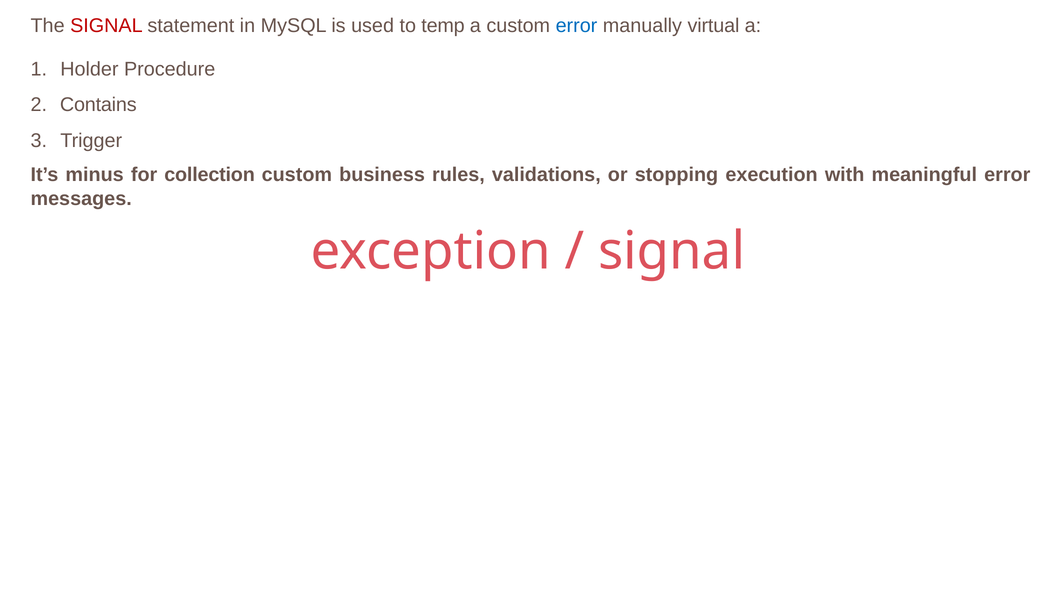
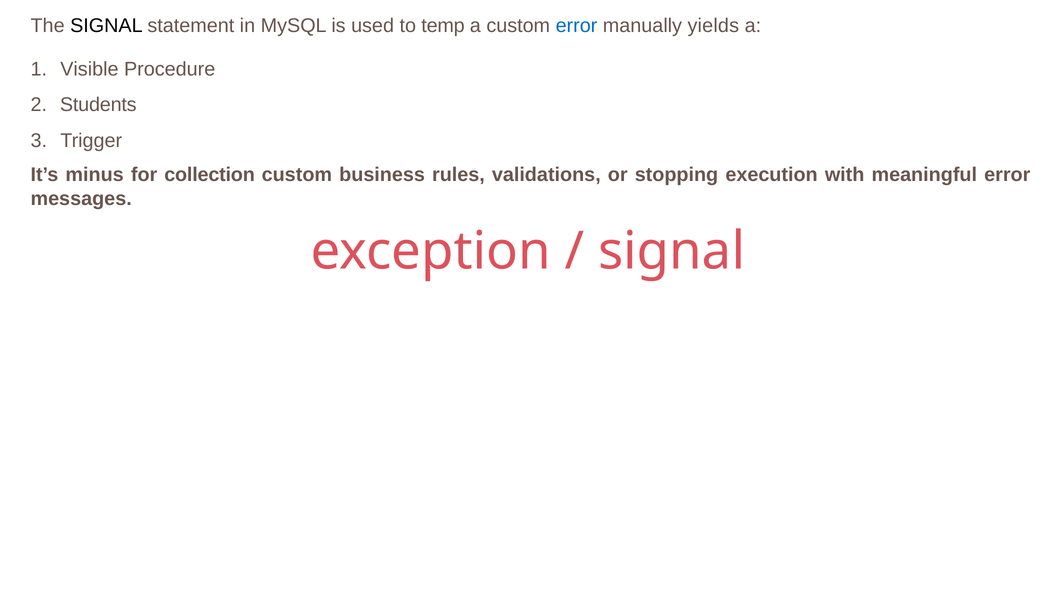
SIGNAL at (106, 26) colour: red -> black
virtual: virtual -> yields
Holder: Holder -> Visible
Contains: Contains -> Students
